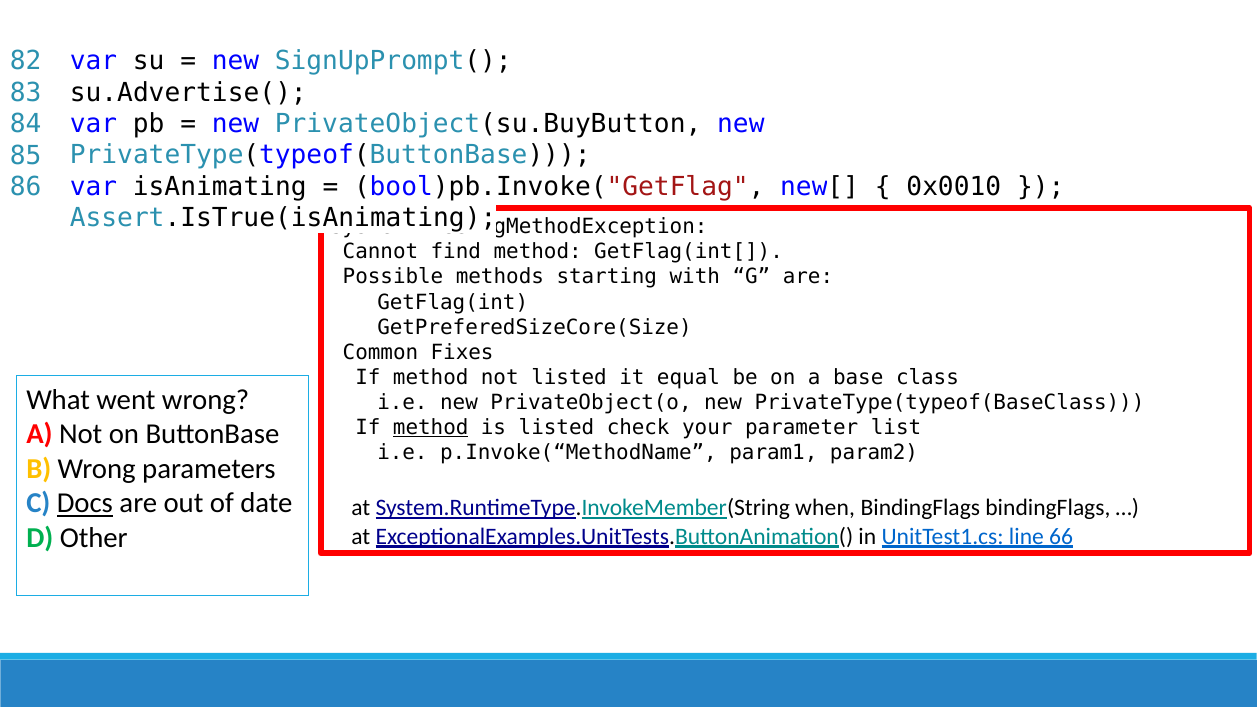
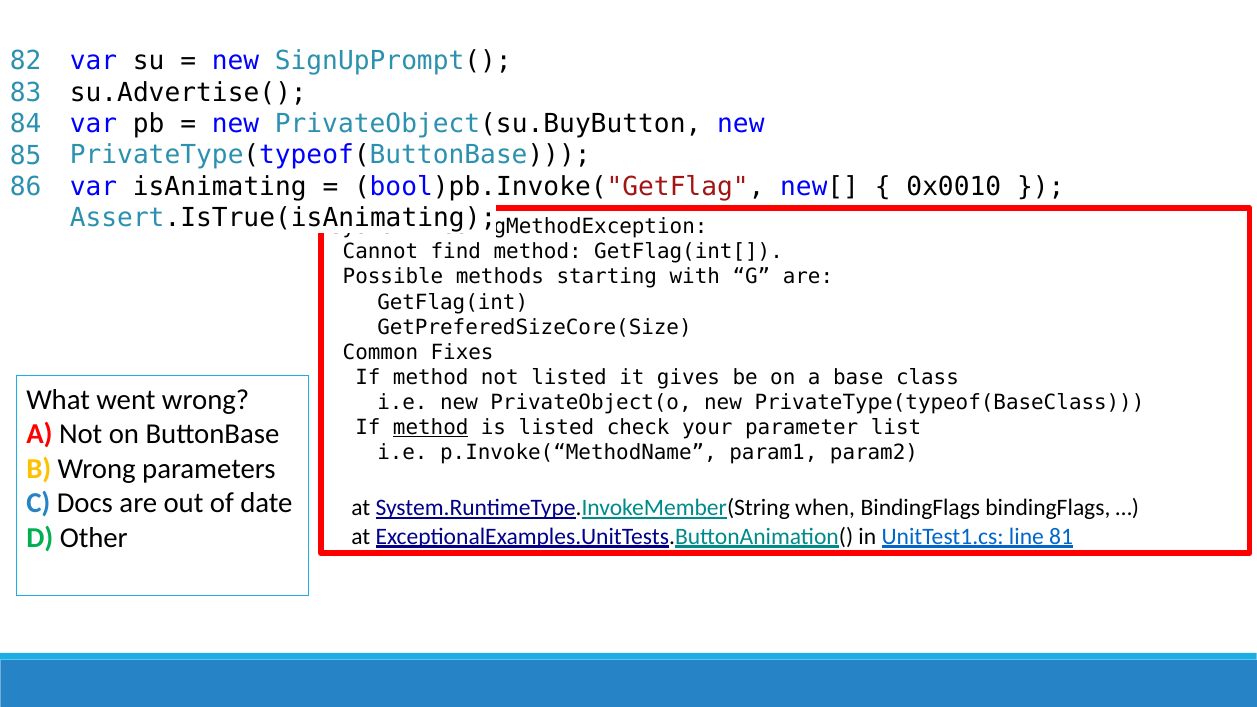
equal: equal -> gives
Docs underline: present -> none
66: 66 -> 81
